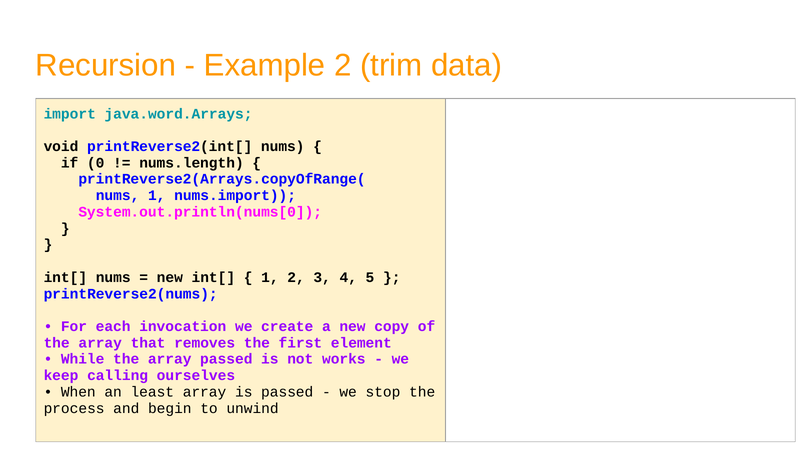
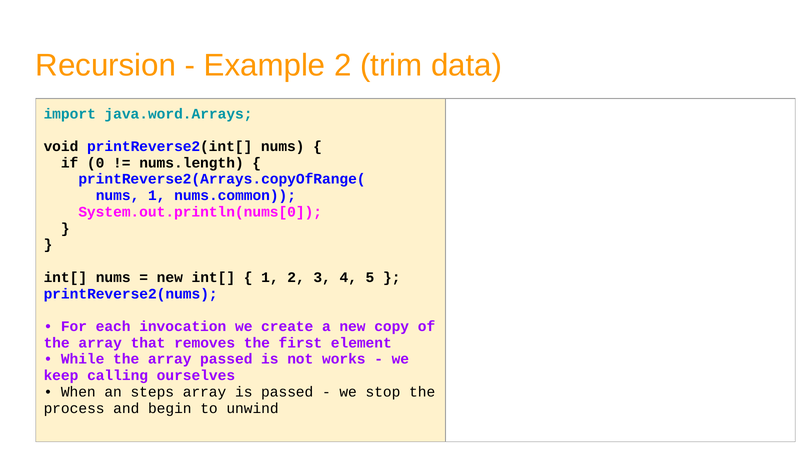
nums.import: nums.import -> nums.common
least: least -> steps
